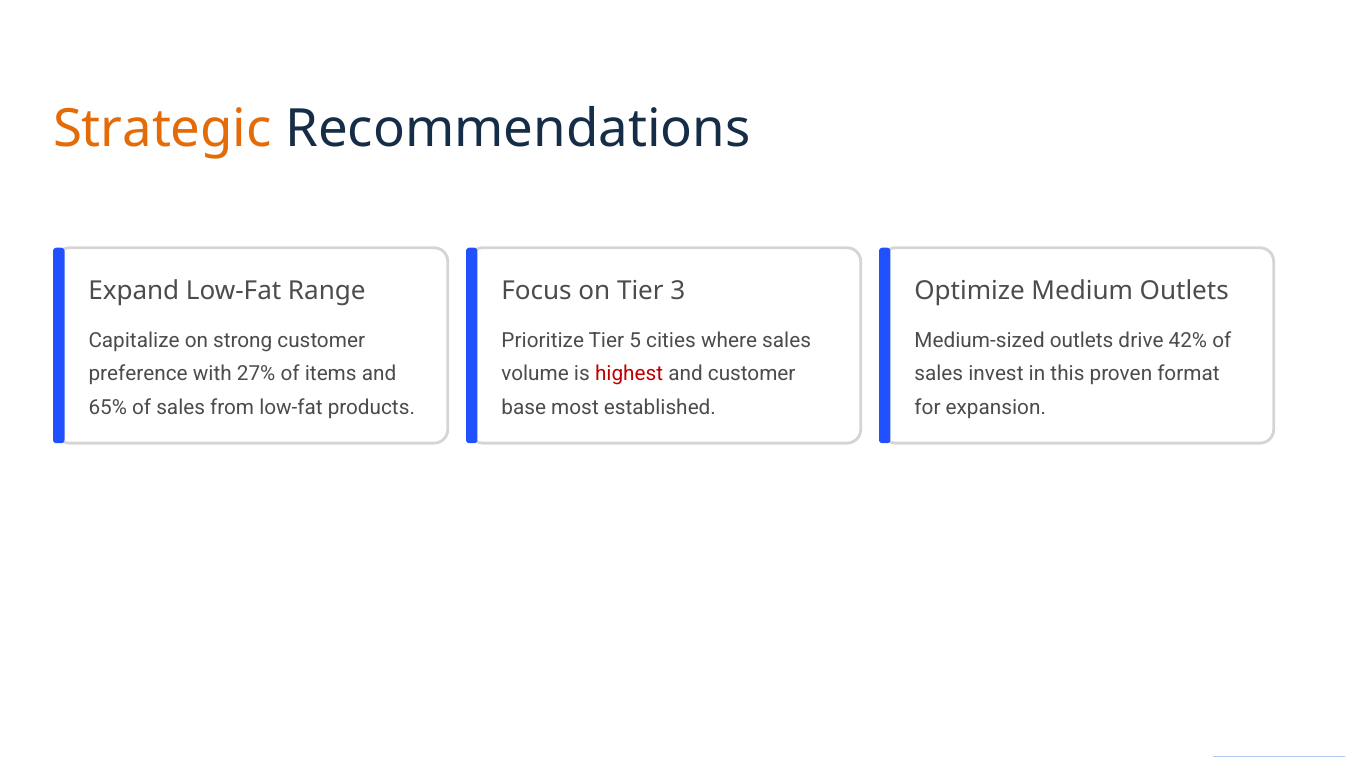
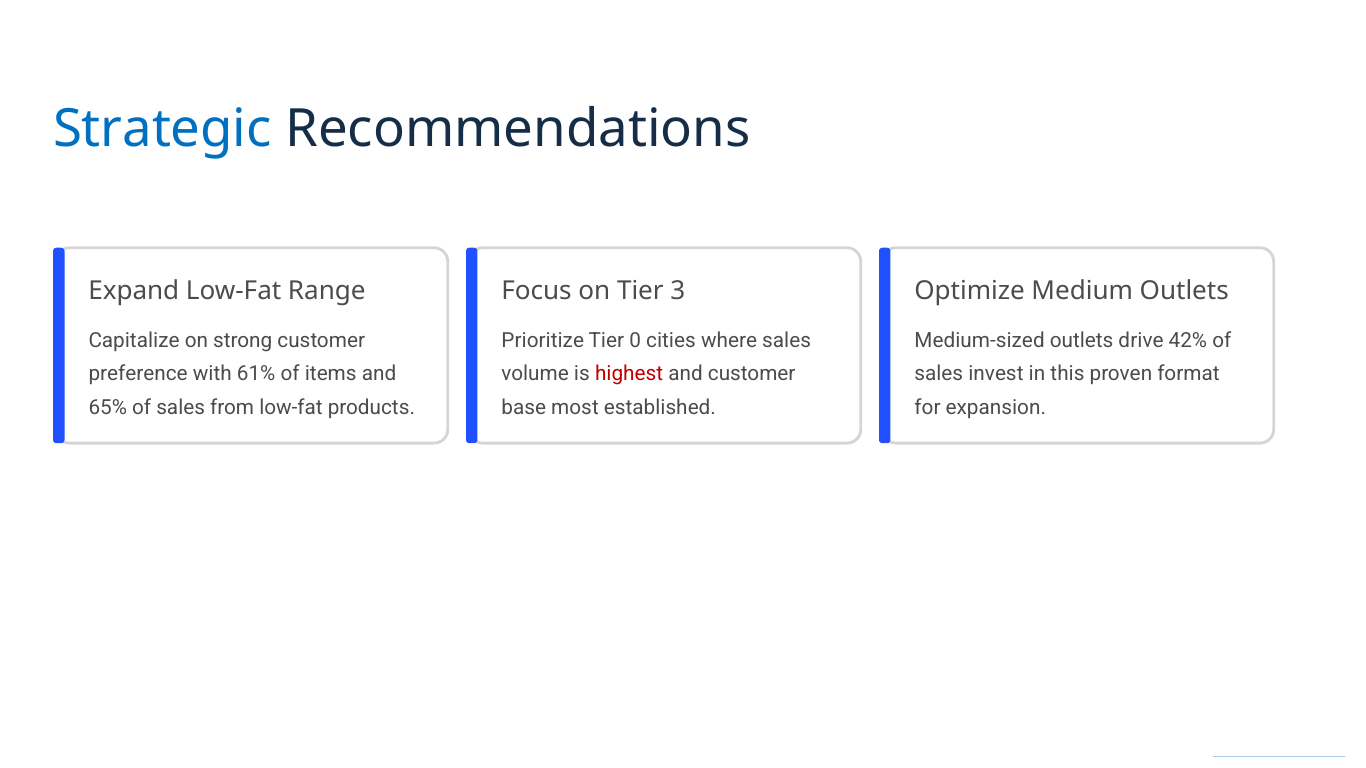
Strategic colour: orange -> blue
5: 5 -> 0
27%: 27% -> 61%
